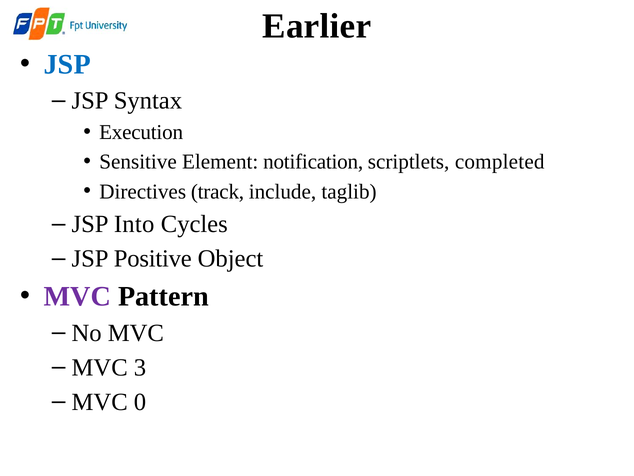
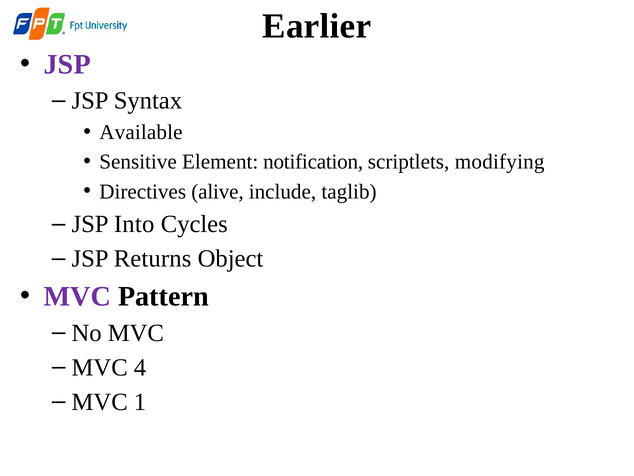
JSP at (67, 64) colour: blue -> purple
Execution: Execution -> Available
completed: completed -> modifying
track: track -> alive
Positive: Positive -> Returns
3: 3 -> 4
0: 0 -> 1
